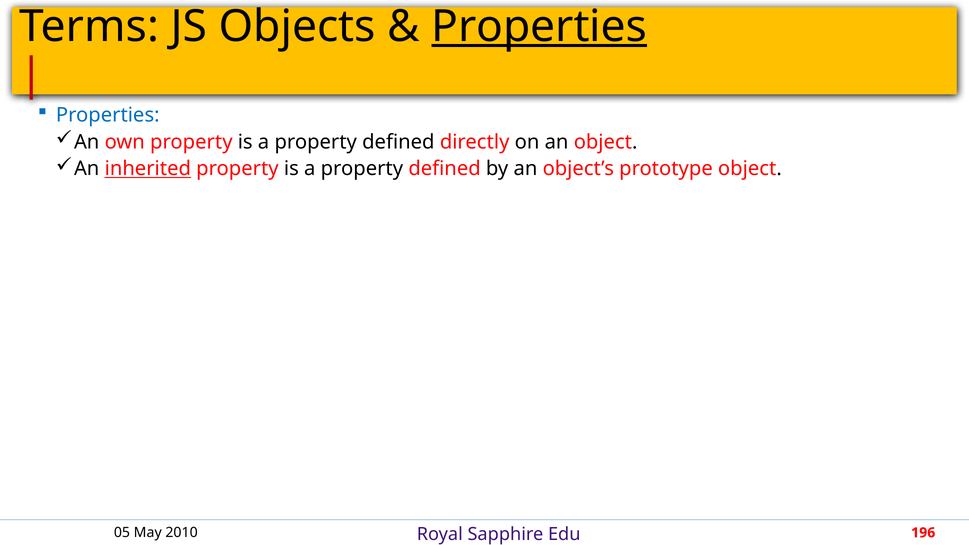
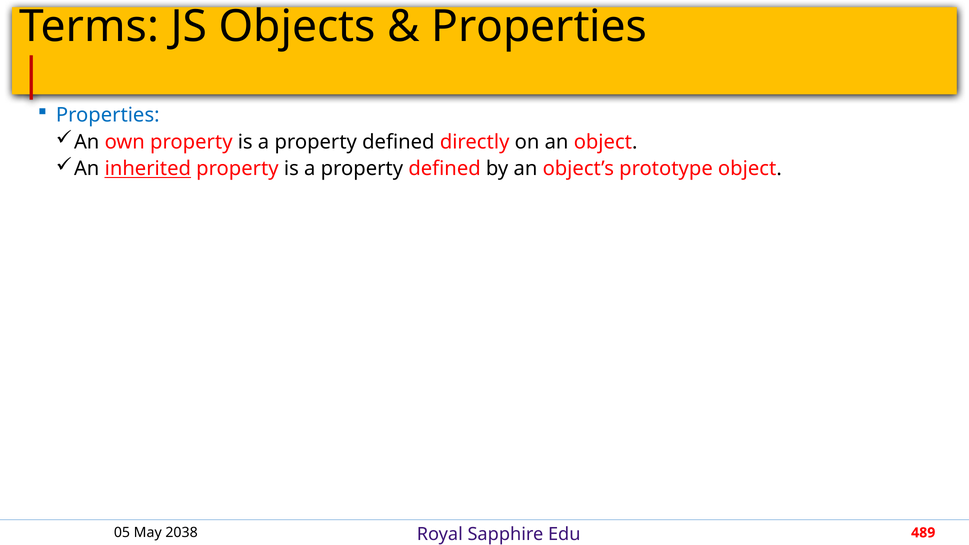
Properties at (539, 26) underline: present -> none
2010: 2010 -> 2038
196: 196 -> 489
